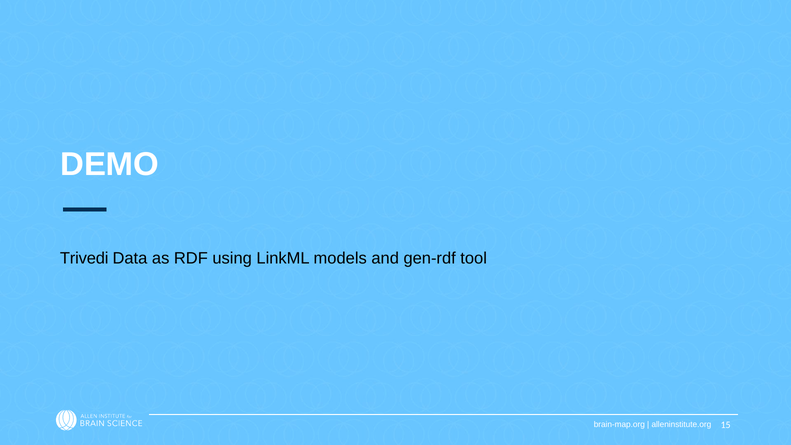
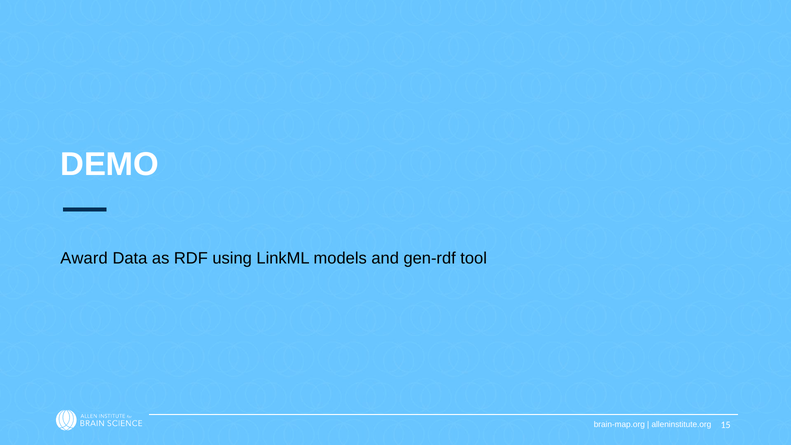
Trivedi: Trivedi -> Award
